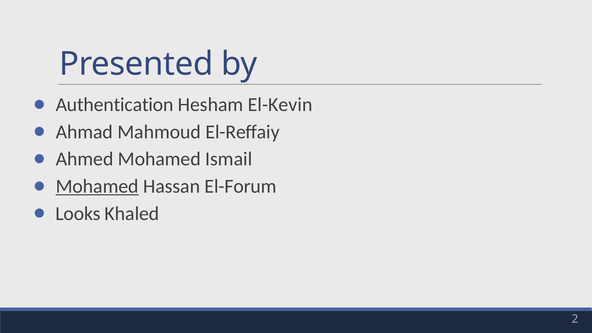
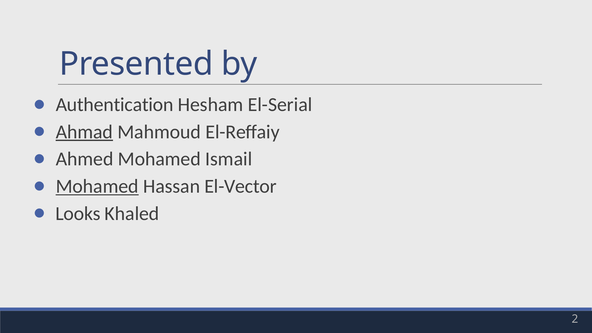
El-Kevin: El-Kevin -> El-Serial
Ahmad underline: none -> present
El-Forum: El-Forum -> El-Vector
